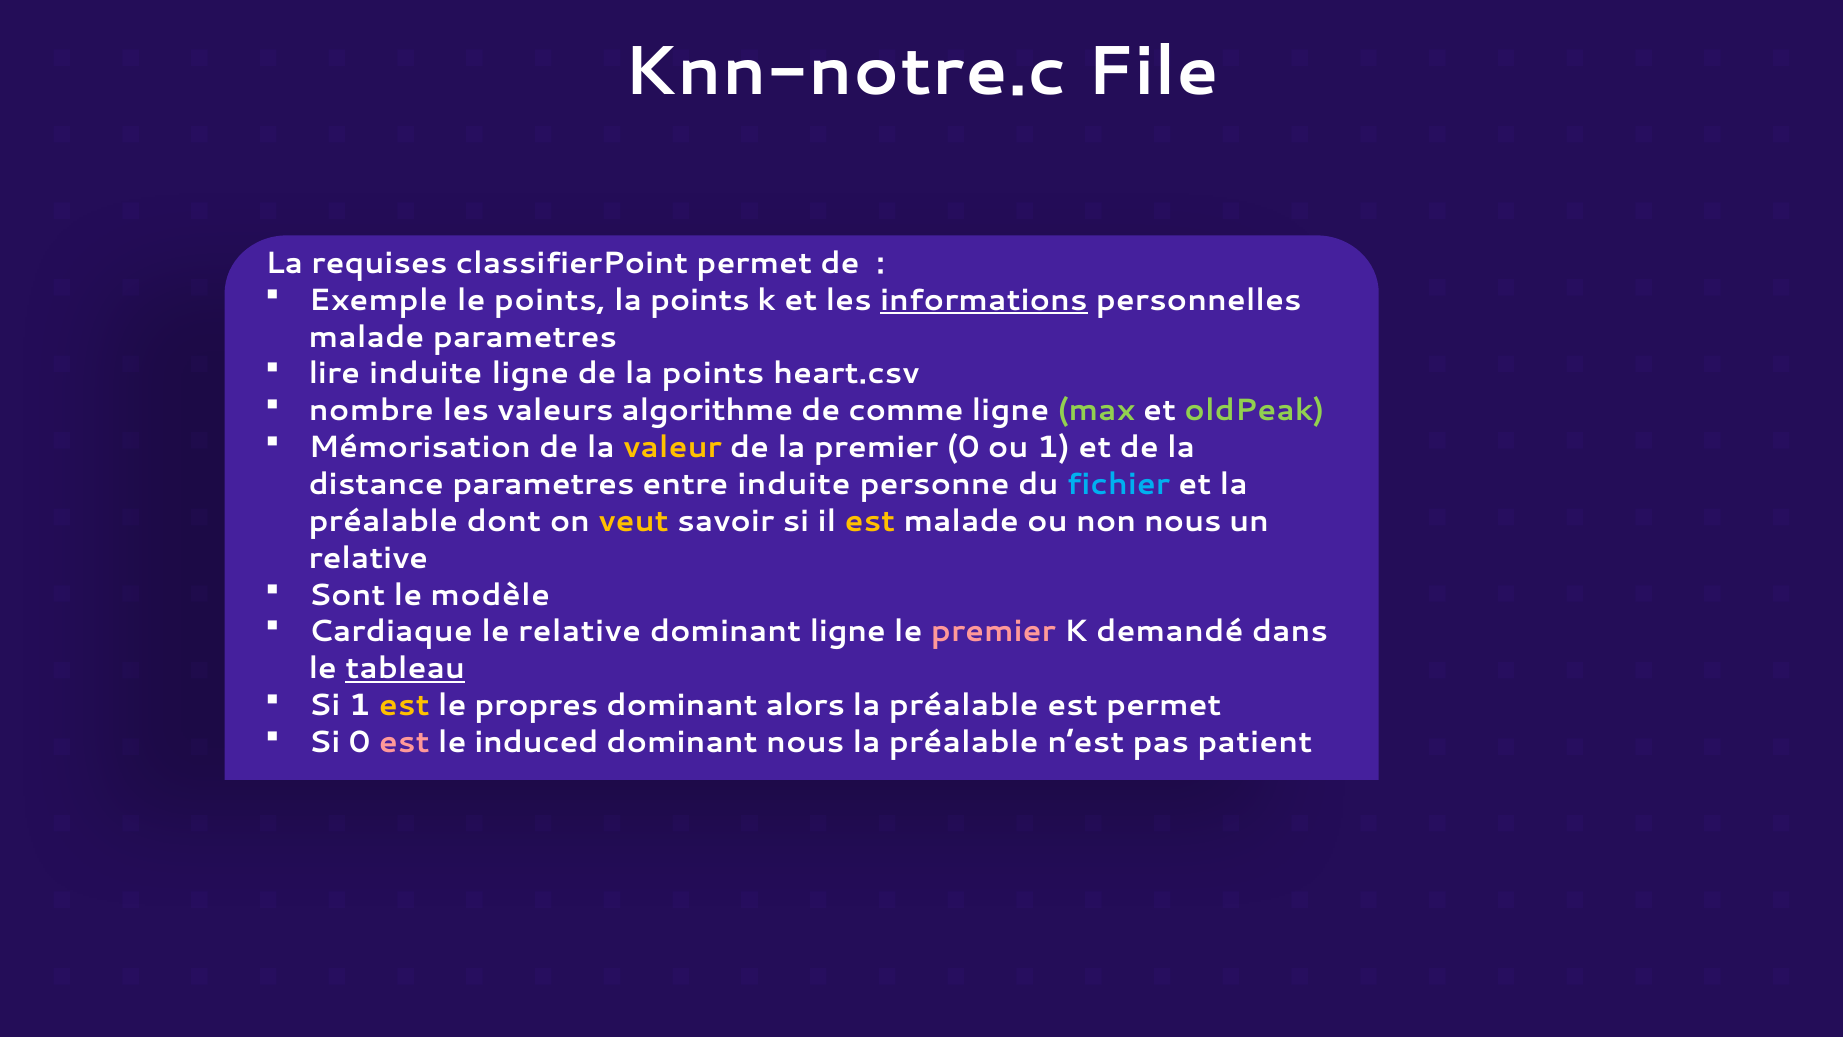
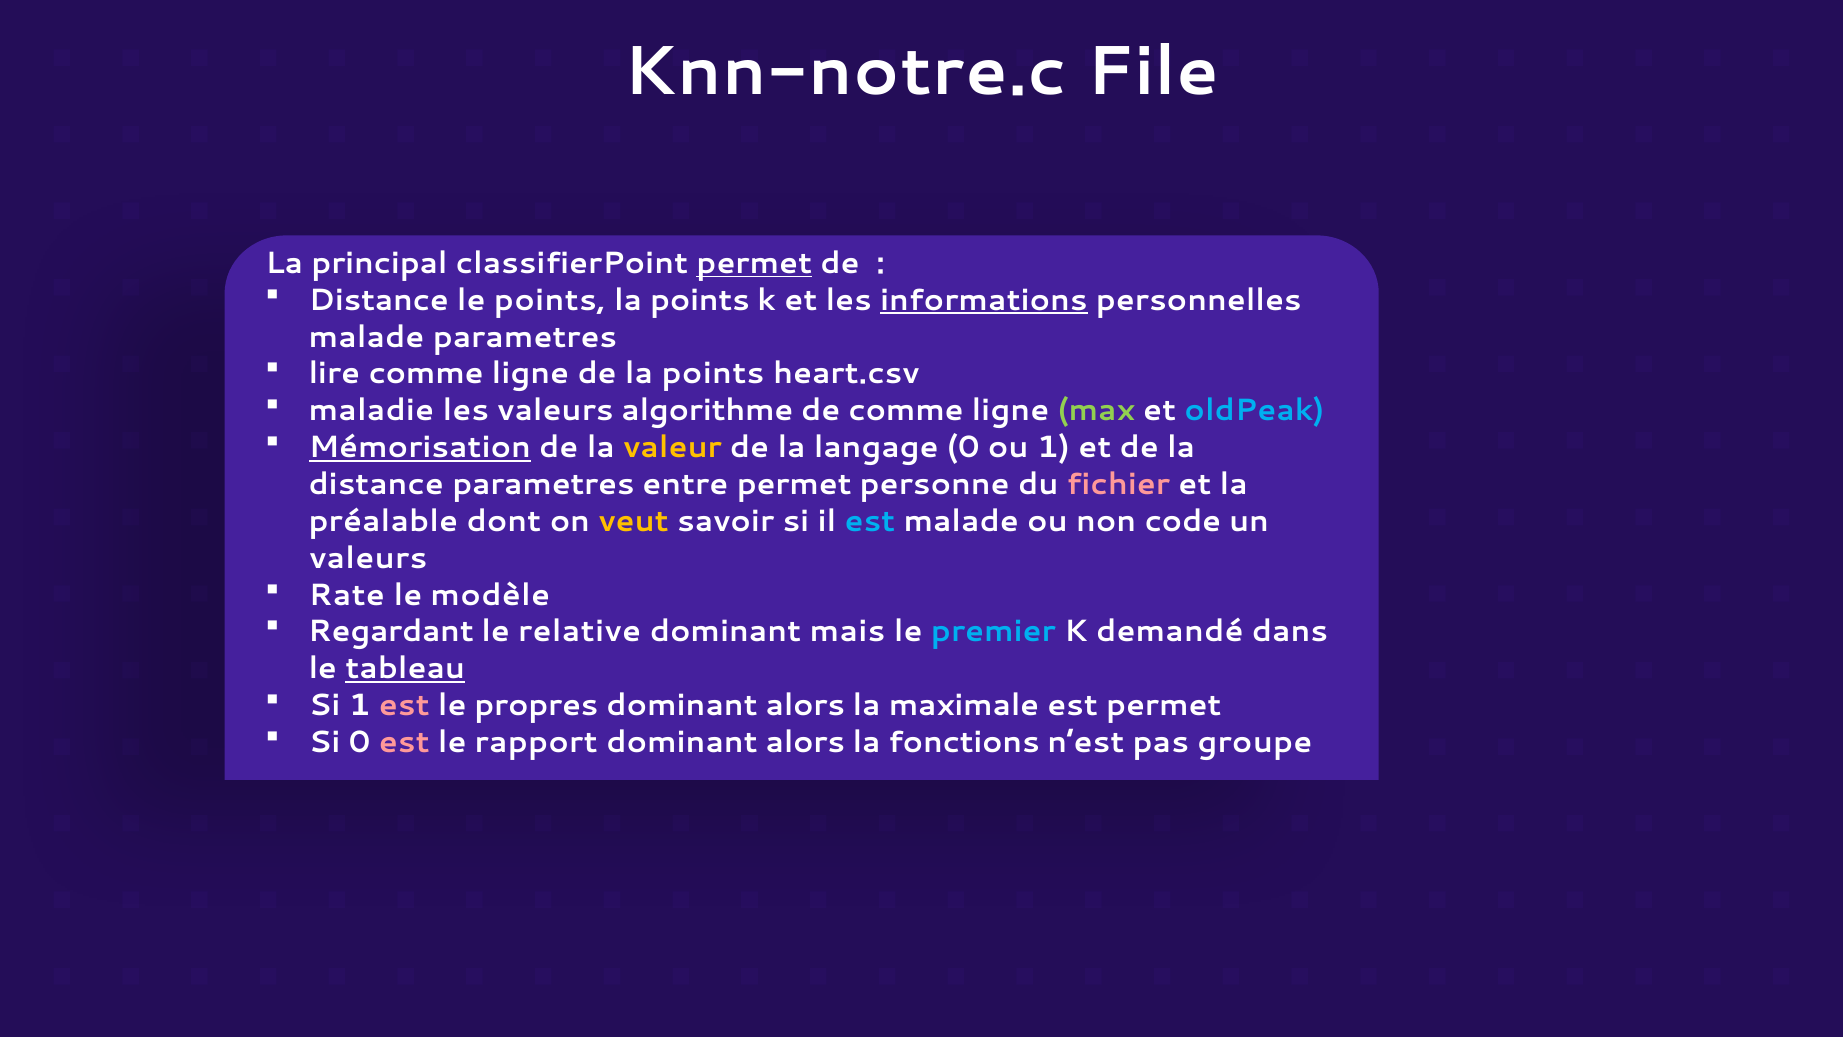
requises: requises -> principal
permet at (754, 263) underline: none -> present
Exemple at (378, 300): Exemple -> Distance
lire induite: induite -> comme
nombre: nombre -> maladie
oldPeak colour: light green -> light blue
Mémorisation underline: none -> present
la premier: premier -> langage
entre induite: induite -> permet
fichier colour: light blue -> pink
est at (870, 521) colour: yellow -> light blue
non nous: nous -> code
relative at (368, 558): relative -> valeurs
Sont: Sont -> Rate
Cardiaque: Cardiaque -> Regardant
dominant ligne: ligne -> mais
premier at (993, 632) colour: pink -> light blue
est at (404, 706) colour: yellow -> pink
préalable at (964, 706): préalable -> maximale
induced: induced -> rapport
nous at (805, 742): nous -> alors
préalable at (964, 742): préalable -> fonctions
patient: patient -> groupe
